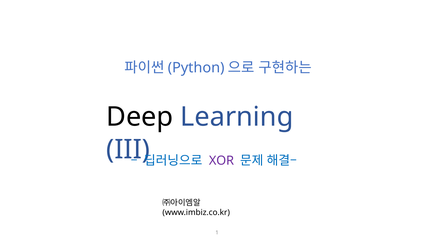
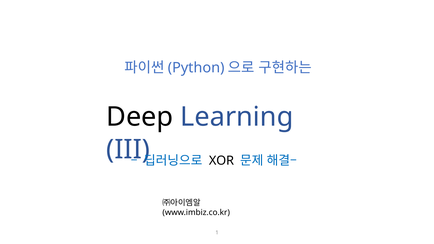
XOR colour: purple -> black
